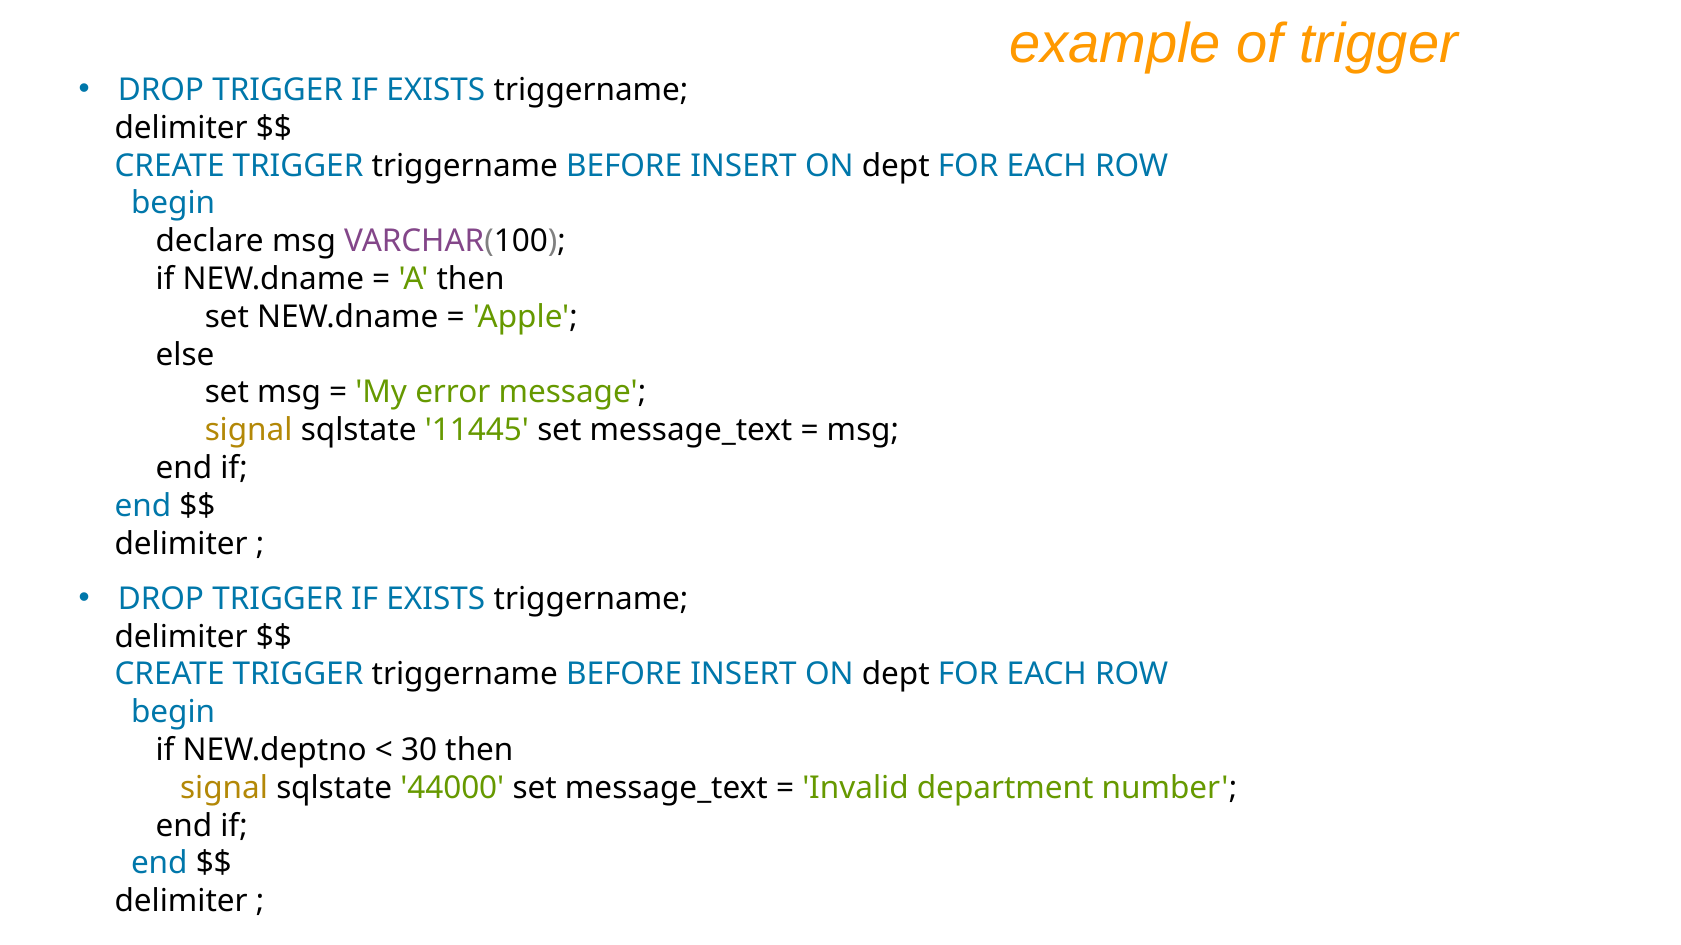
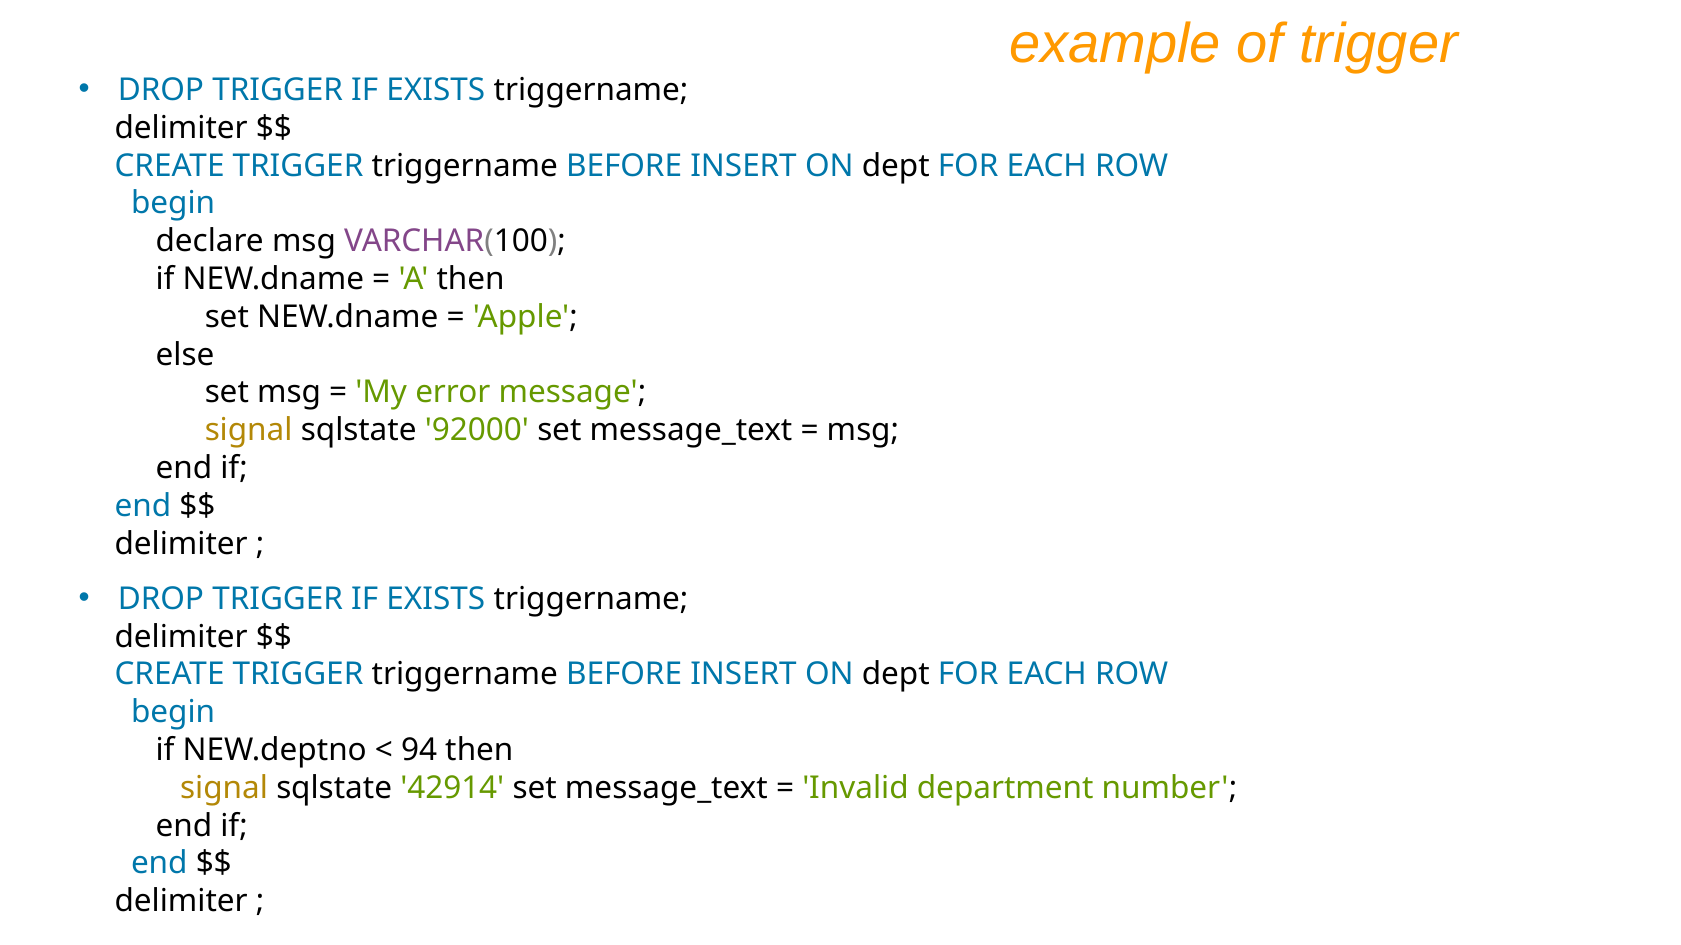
11445: 11445 -> 92000
30: 30 -> 94
44000: 44000 -> 42914
